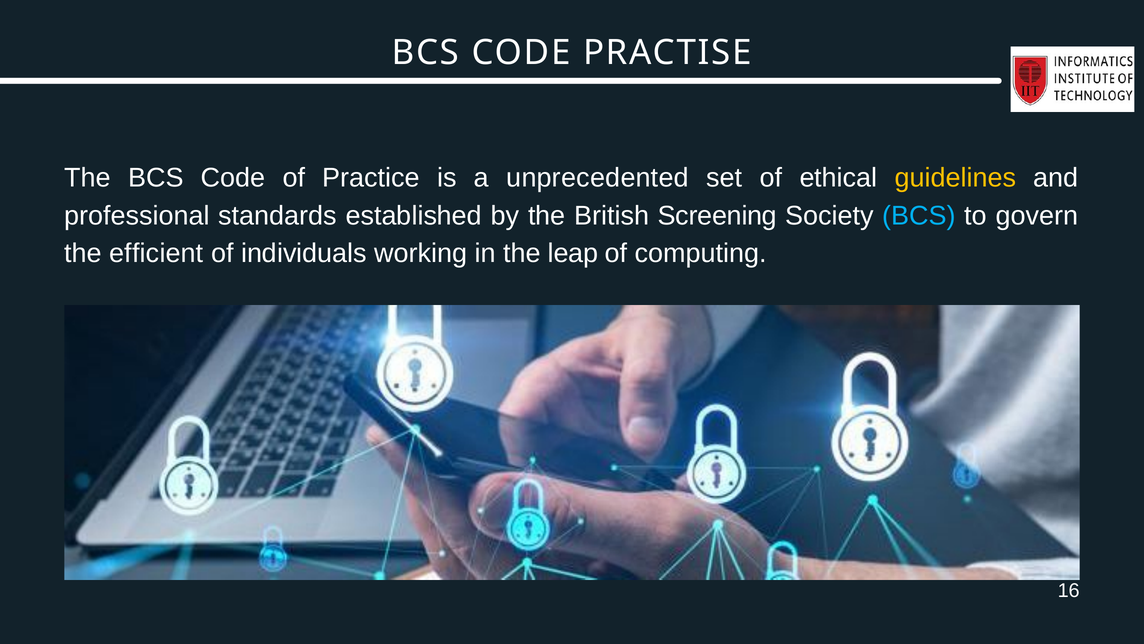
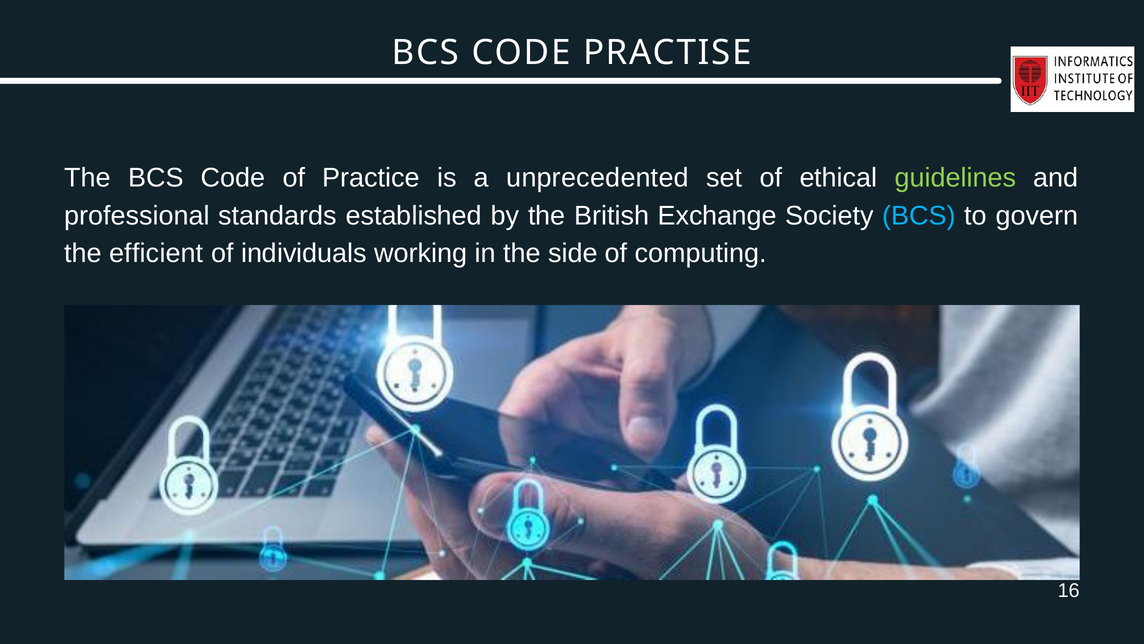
guidelines colour: yellow -> light green
Screening: Screening -> Exchange
leap: leap -> side
